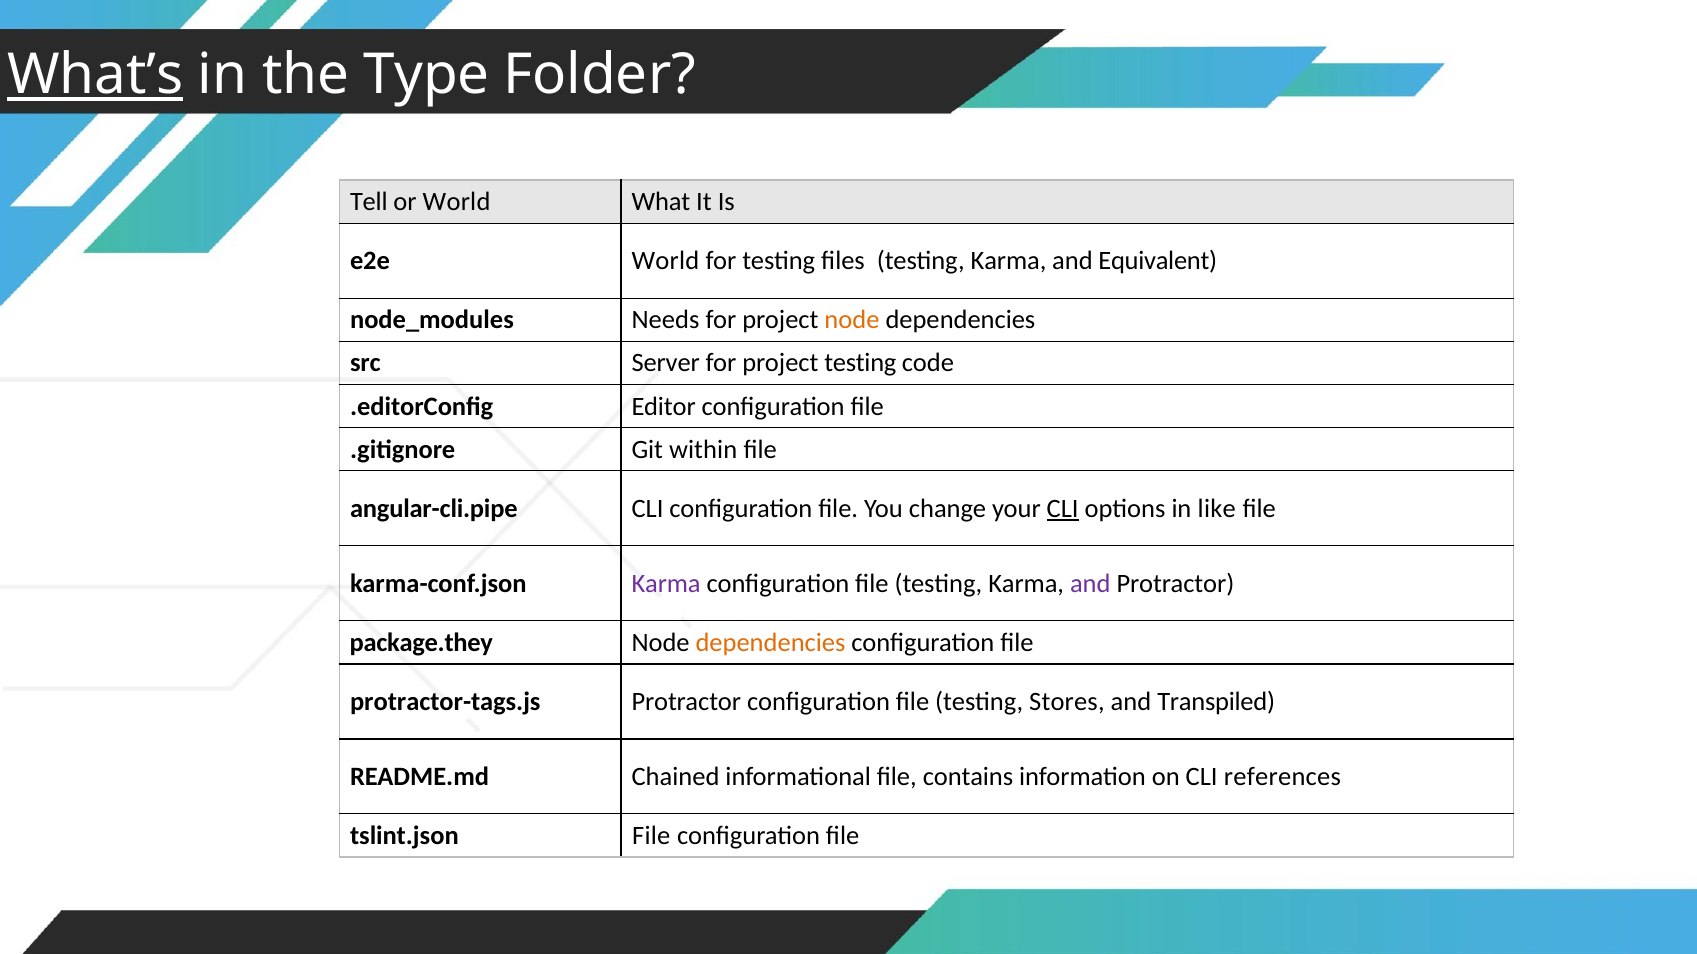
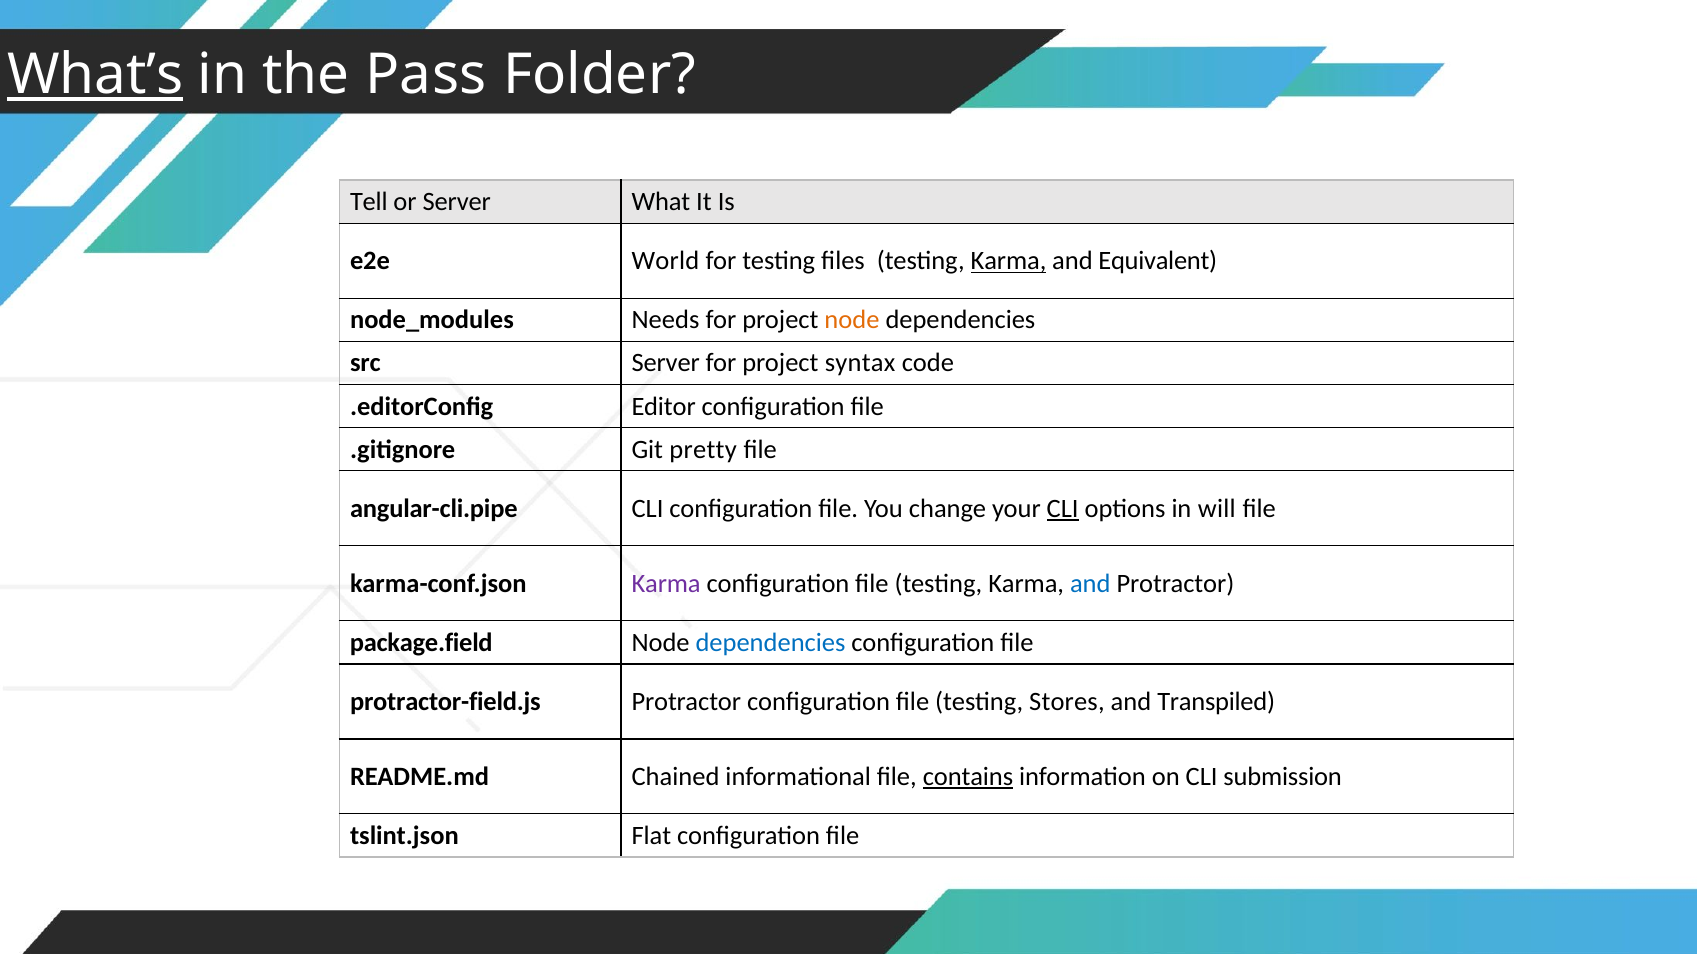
Type: Type -> Pass
or World: World -> Server
Karma at (1009, 261) underline: none -> present
project testing: testing -> syntax
within: within -> pretty
like: like -> will
and at (1090, 584) colour: purple -> blue
package.they: package.they -> package.field
dependencies at (771, 643) colour: orange -> blue
protractor-tags.js: protractor-tags.js -> protractor-field.js
contains underline: none -> present
references: references -> submission
tslint.json File: File -> Flat
